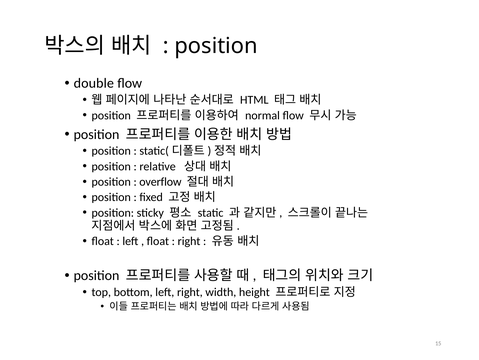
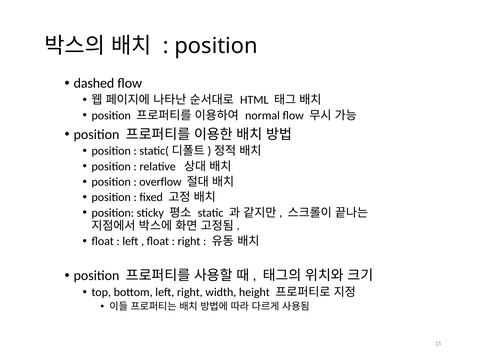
double: double -> dashed
